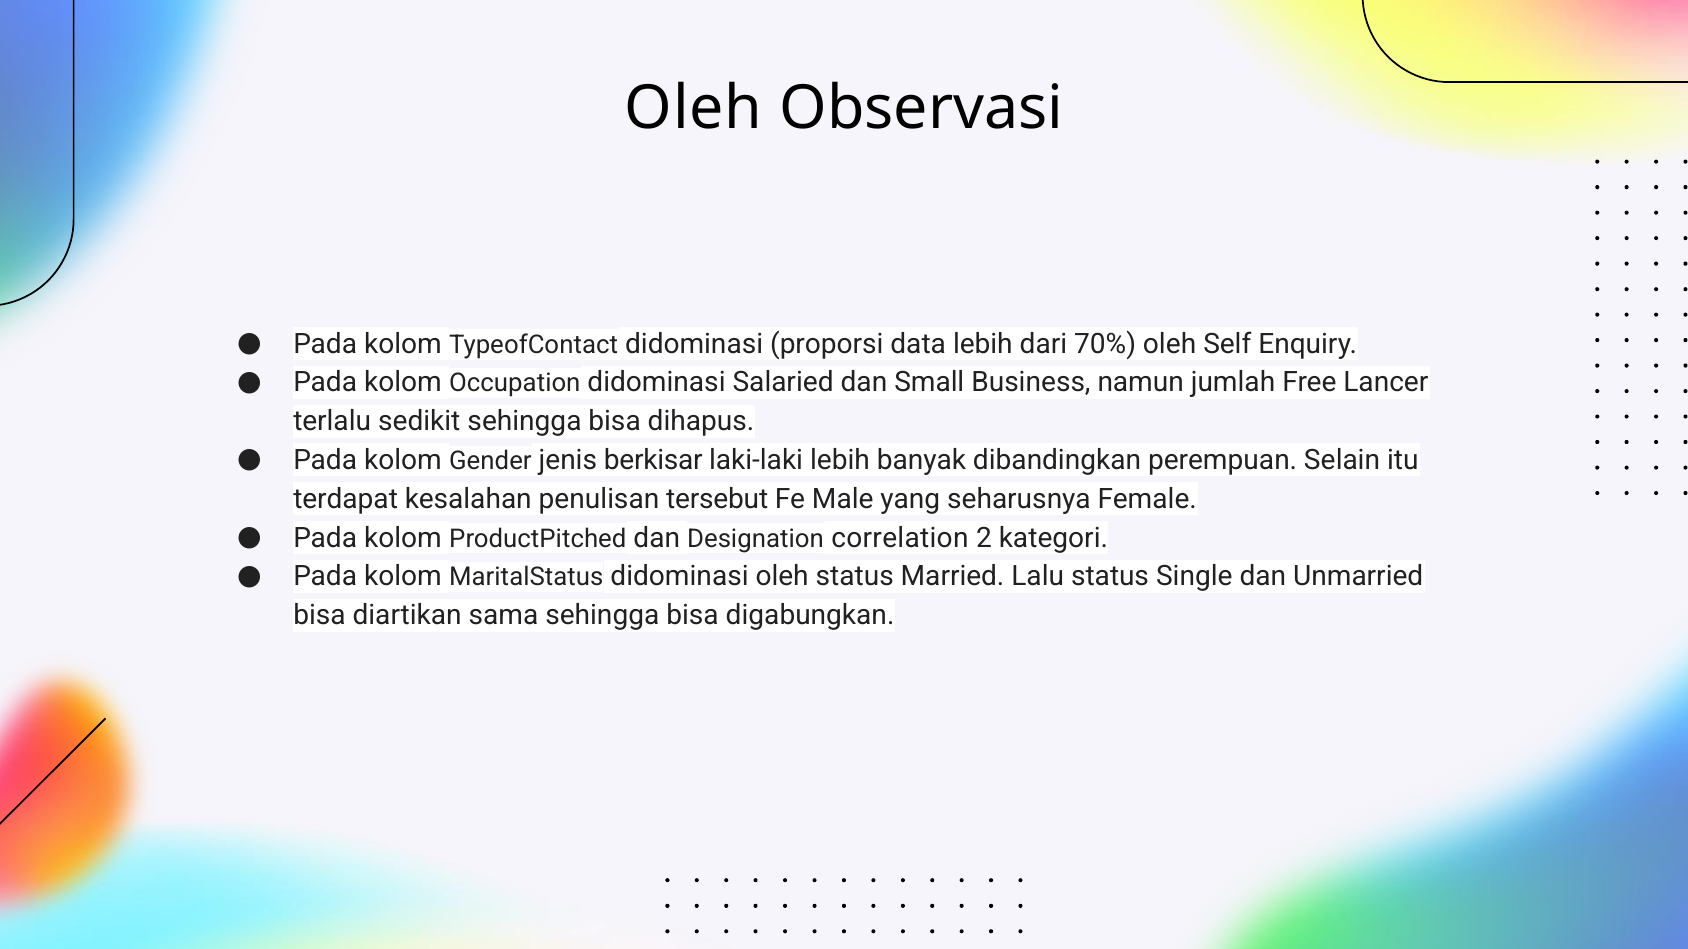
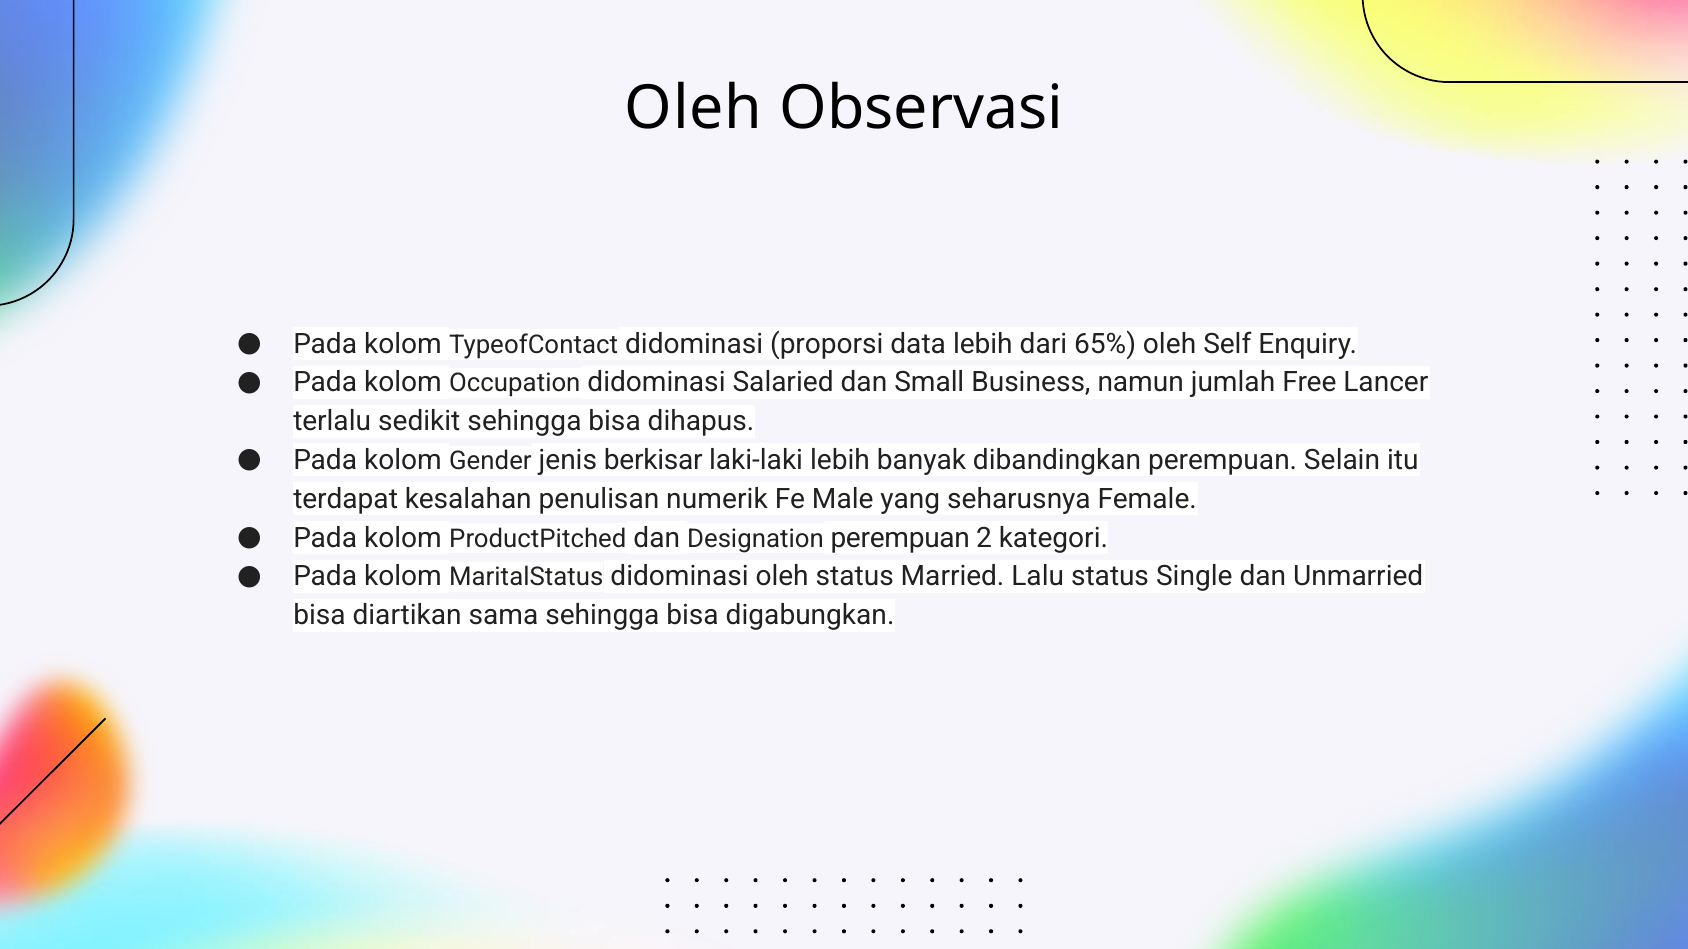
70%: 70% -> 65%
tersebut: tersebut -> numerik
Designation correlation: correlation -> perempuan
